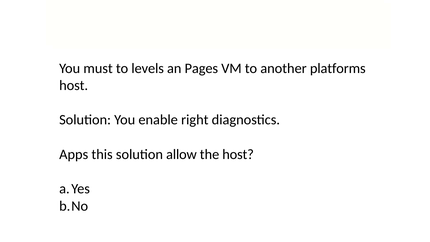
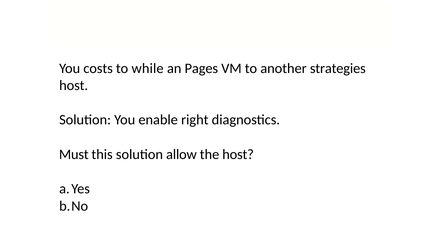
must: must -> costs
levels: levels -> while
platforms: platforms -> strategies
Apps: Apps -> Must
